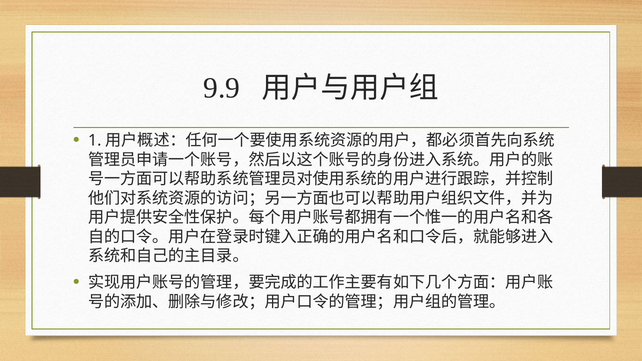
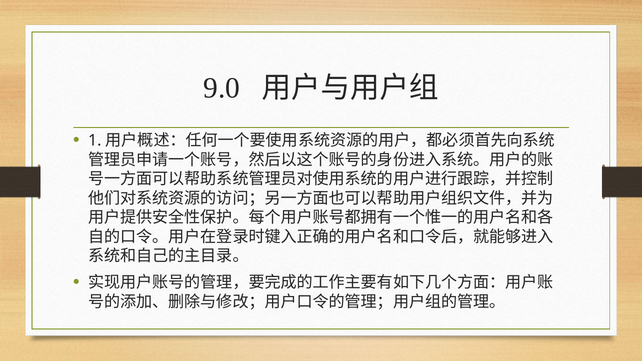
9.9: 9.9 -> 9.0
